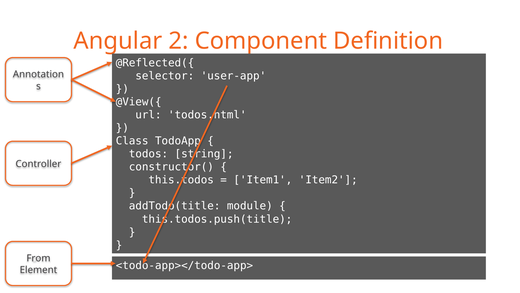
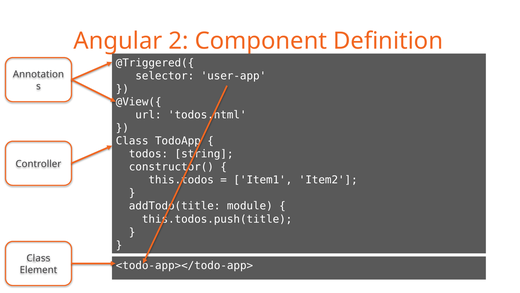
@Reflected({: @Reflected({ -> @Triggered({
From at (38, 258): From -> Class
